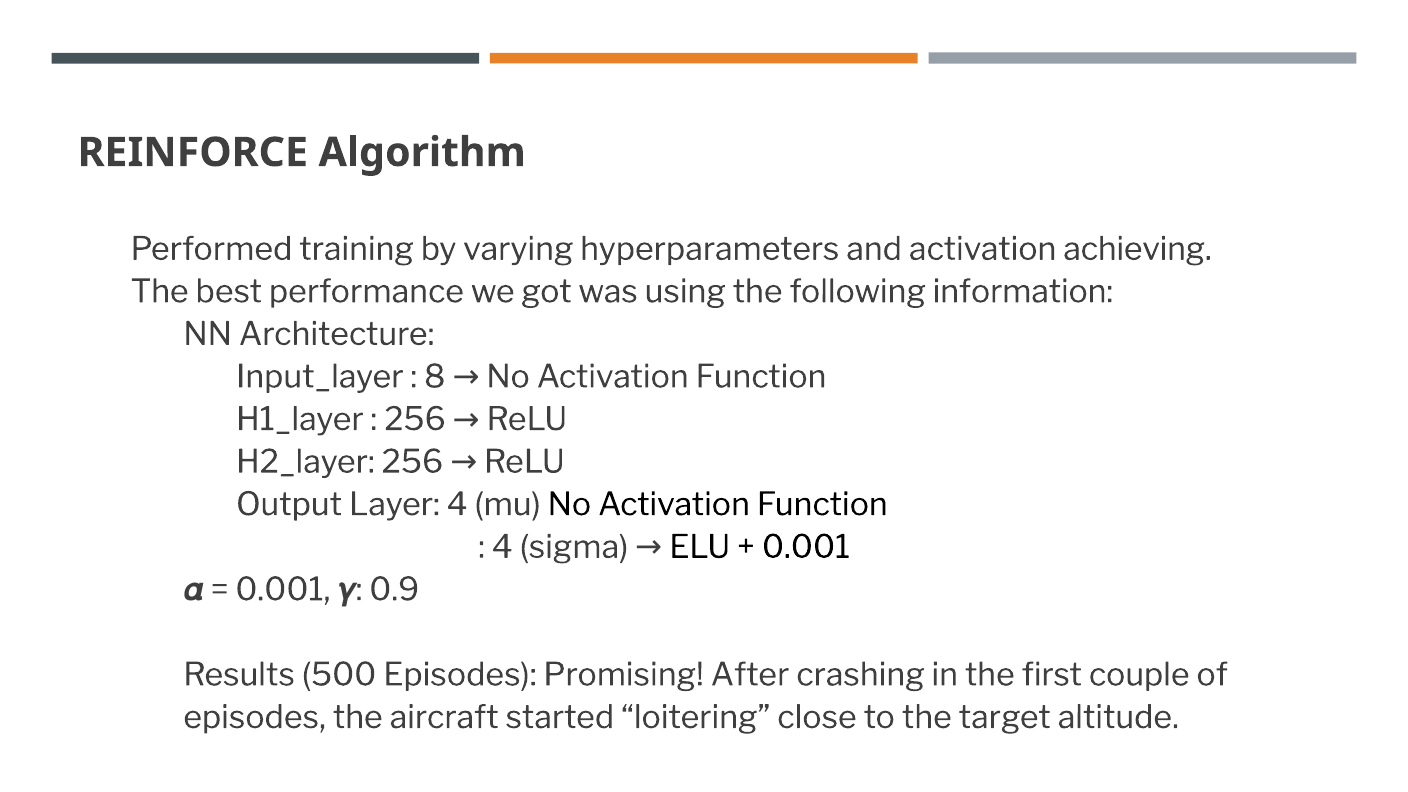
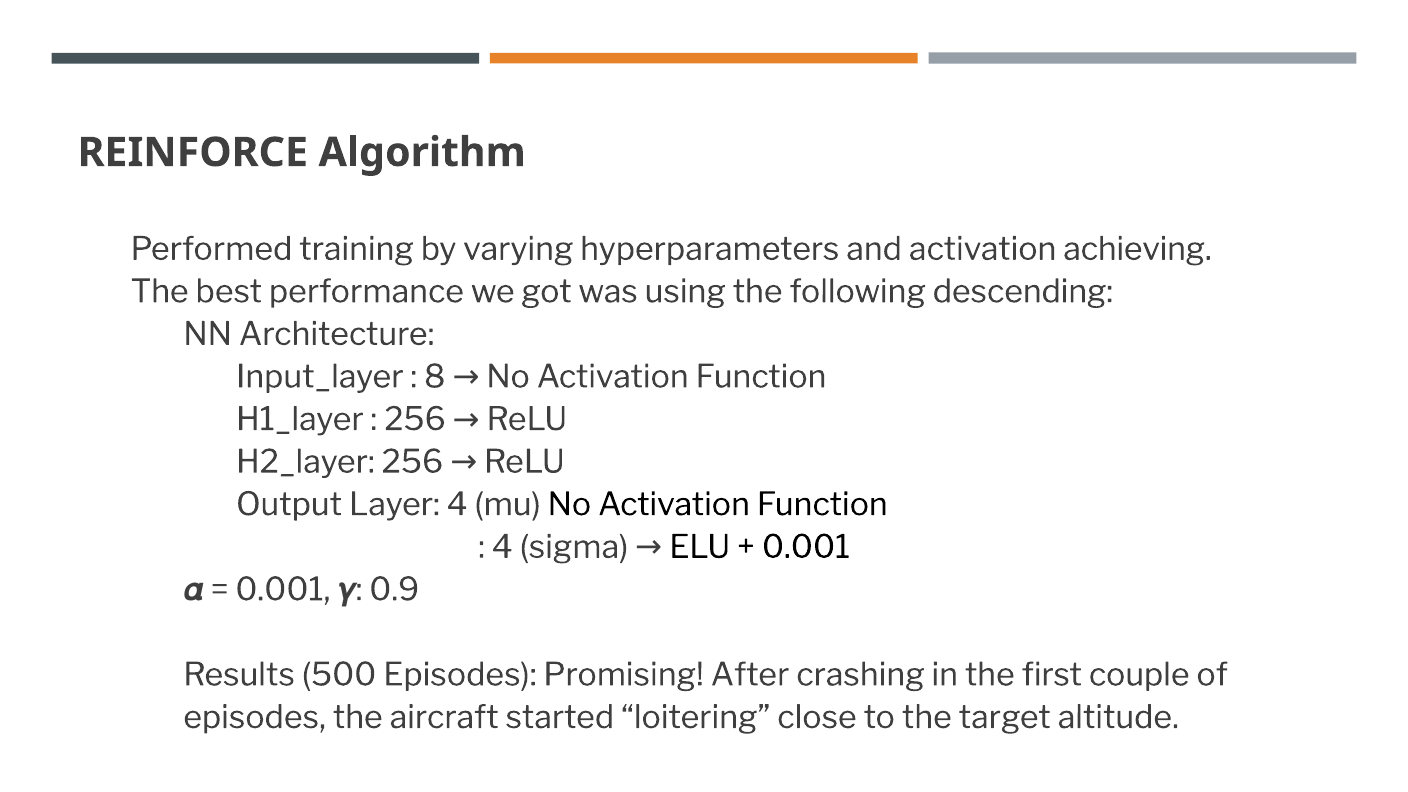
information: information -> descending
